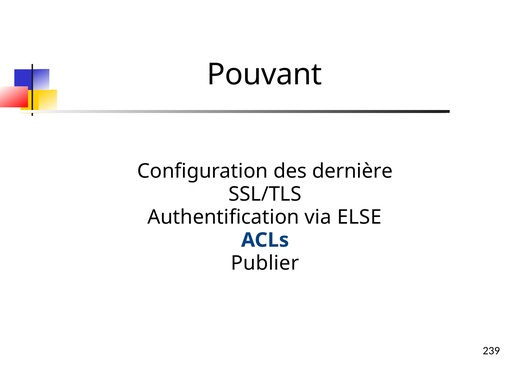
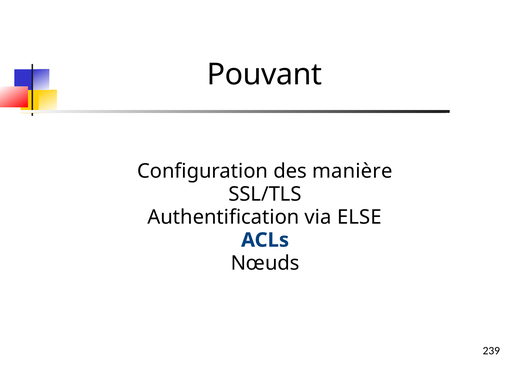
dernière: dernière -> manière
Publier: Publier -> Nœuds
